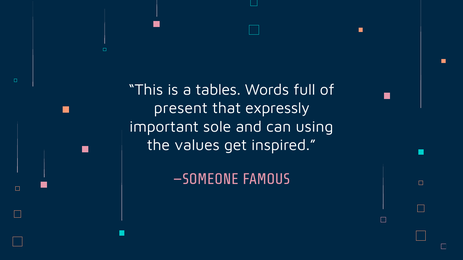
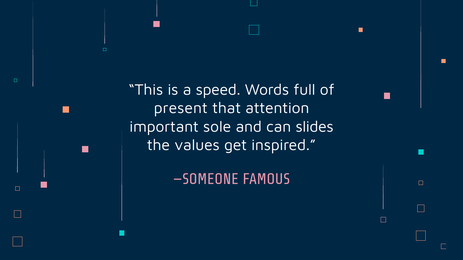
tables: tables -> speed
expressly: expressly -> attention
using: using -> slides
